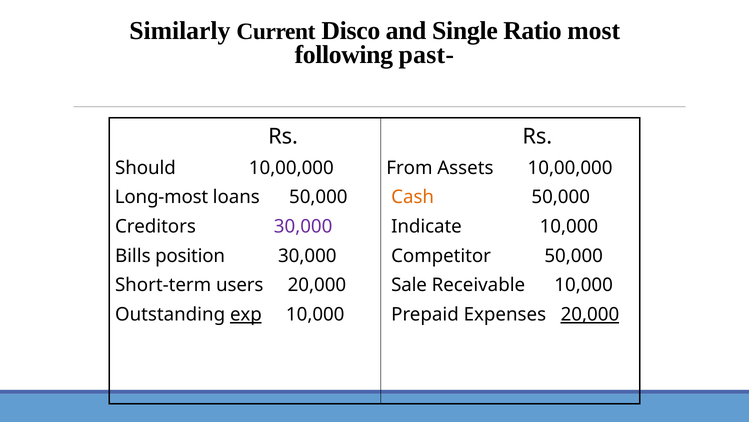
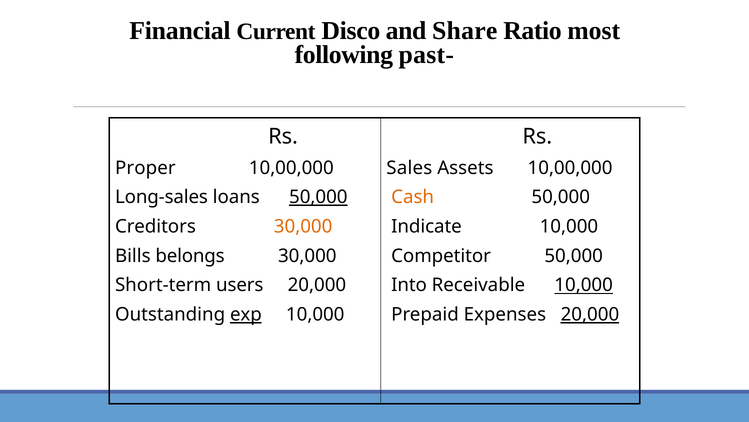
Similarly: Similarly -> Financial
Single: Single -> Share
Should: Should -> Proper
From: From -> Sales
Long-most: Long-most -> Long-sales
50,000 at (318, 197) underline: none -> present
30,000 at (303, 226) colour: purple -> orange
position: position -> belongs
Sale: Sale -> Into
10,000 at (584, 285) underline: none -> present
